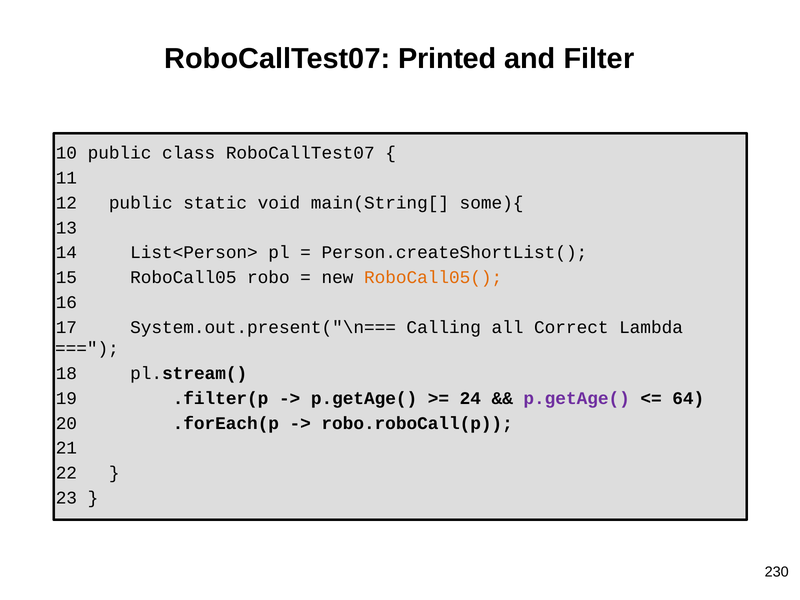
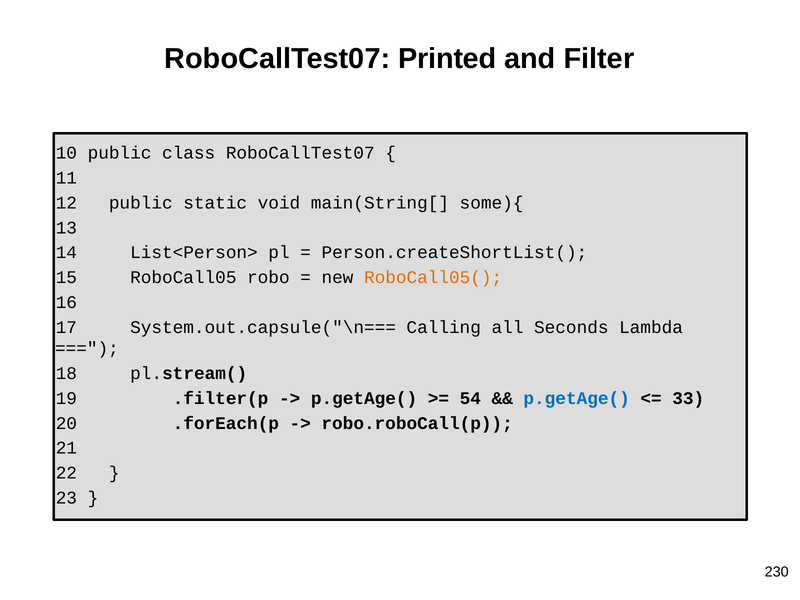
System.out.present("\n===: System.out.present("\n=== -> System.out.capsule("\n===
Correct: Correct -> Seconds
24: 24 -> 54
p.getAge( at (577, 398) colour: purple -> blue
64: 64 -> 33
